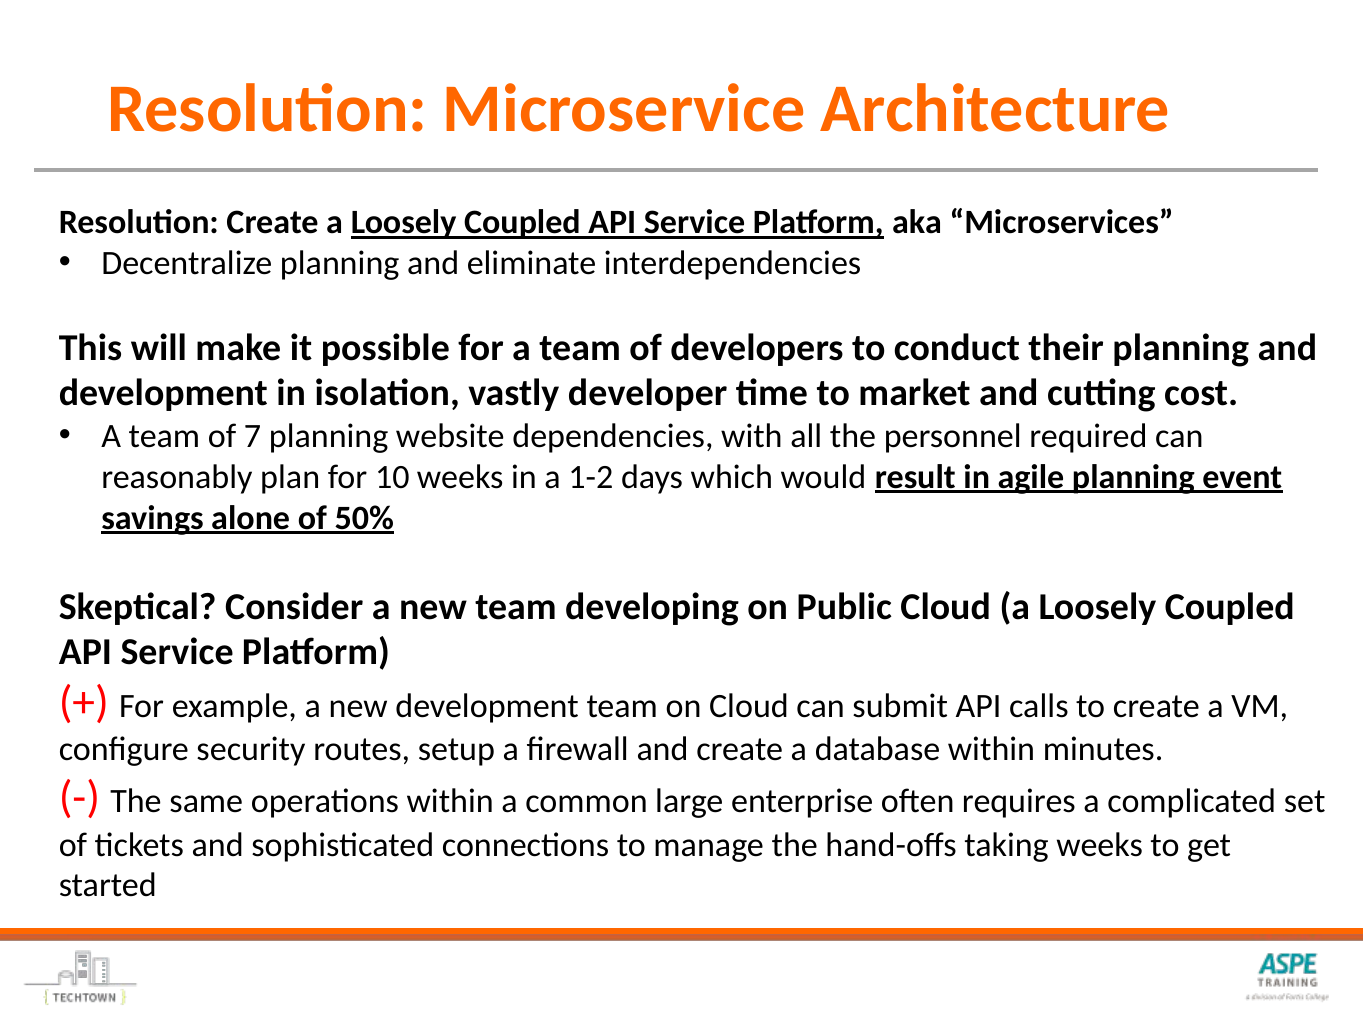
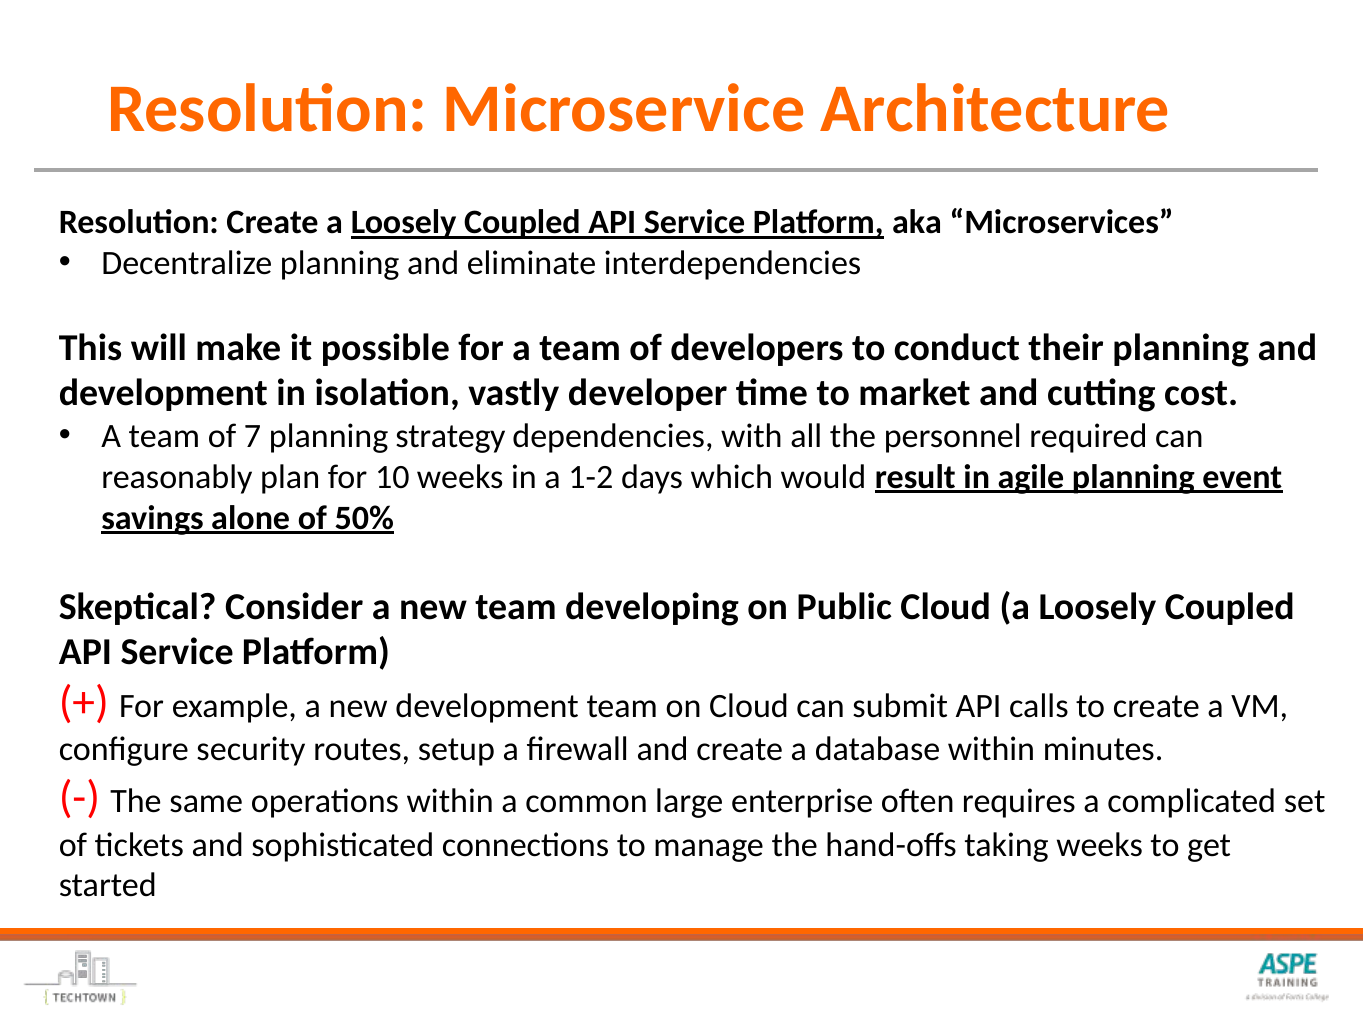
website: website -> strategy
